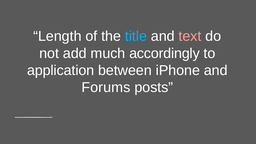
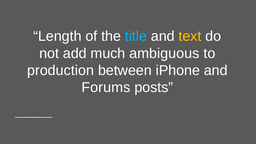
text colour: pink -> yellow
accordingly: accordingly -> ambiguous
application: application -> production
